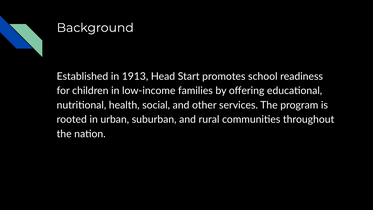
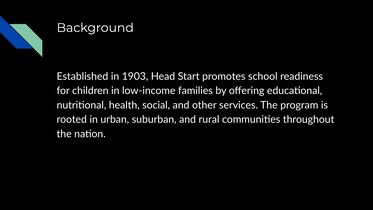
1913: 1913 -> 1903
